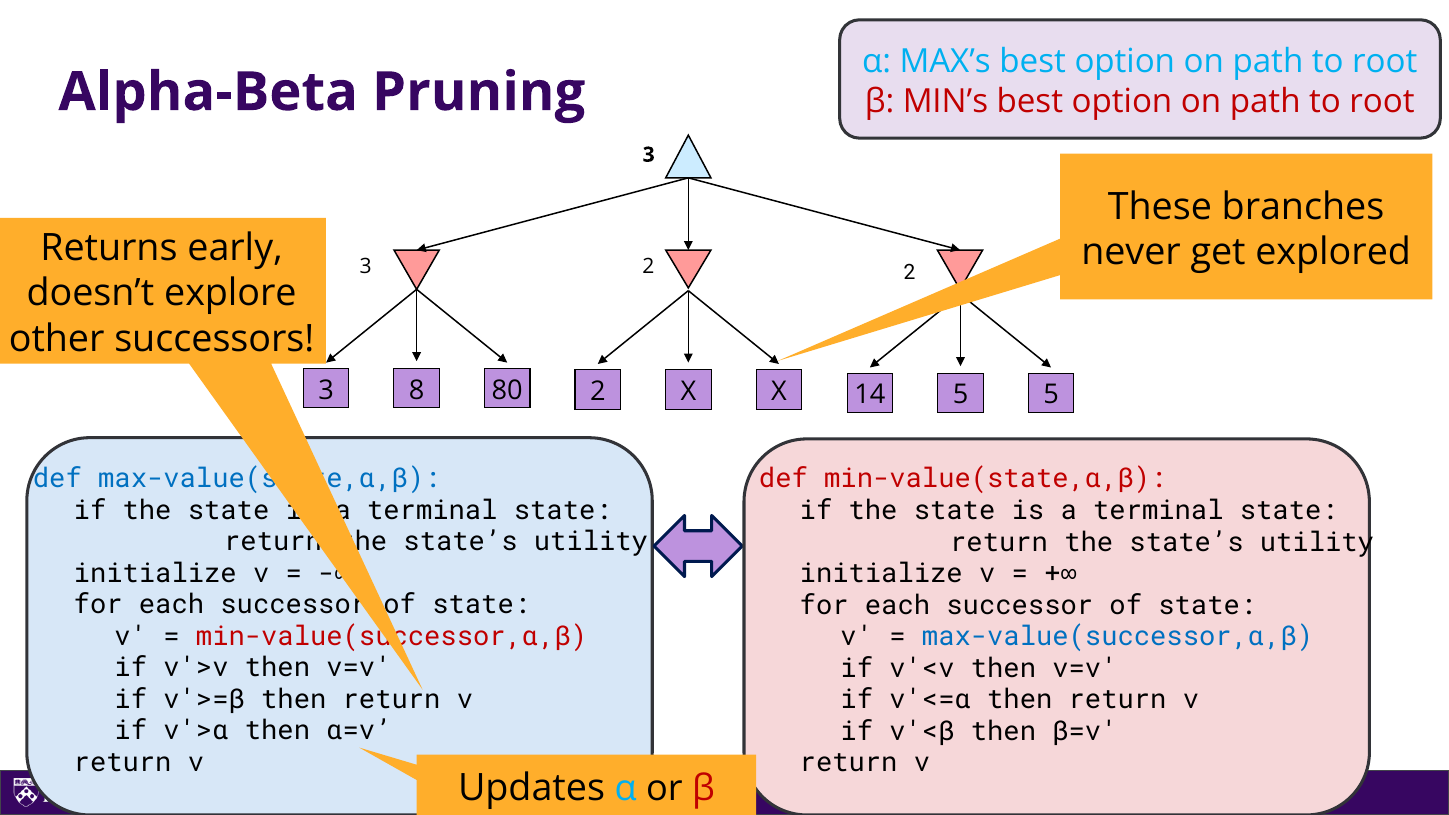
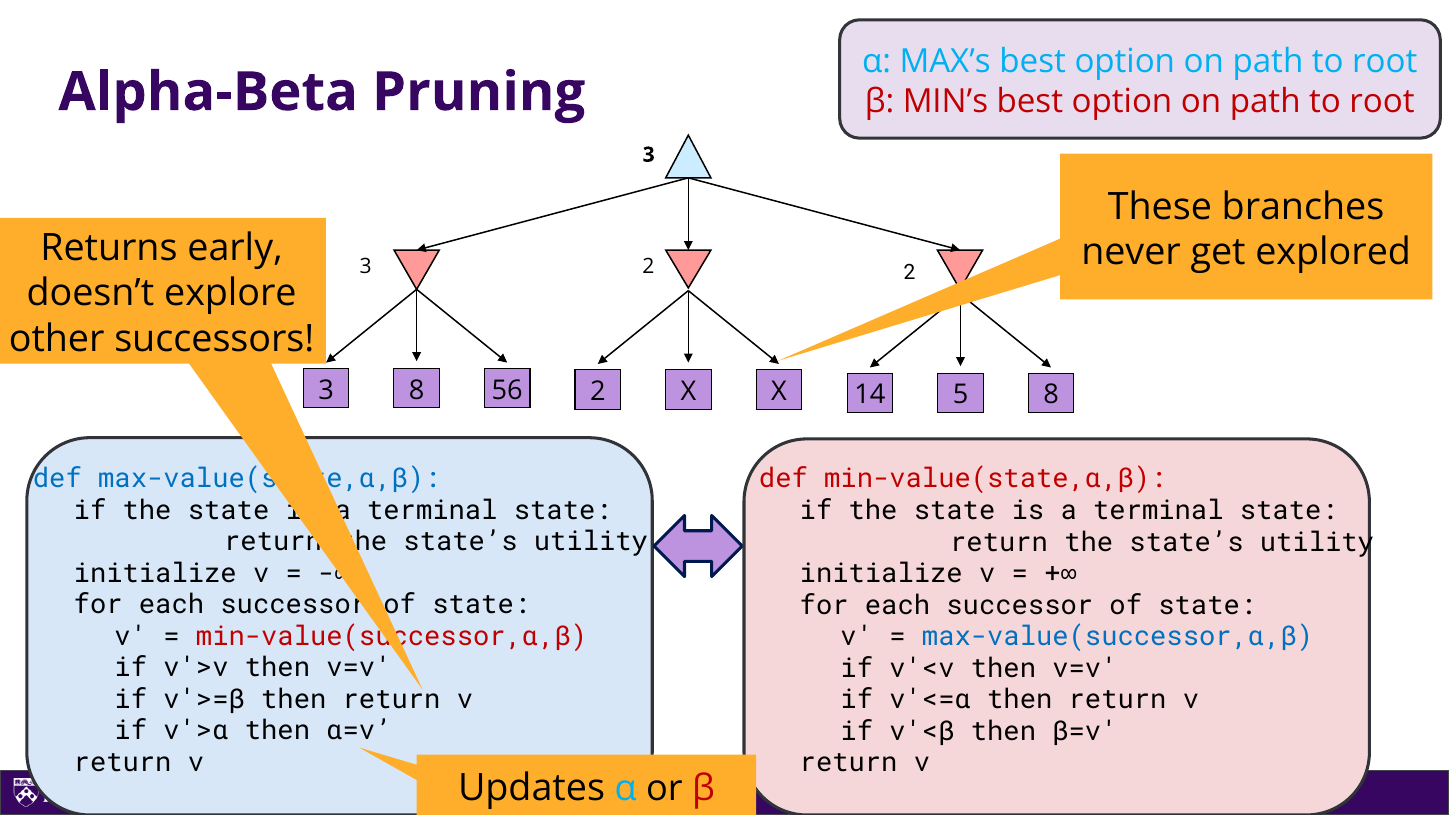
80: 80 -> 56
5 5: 5 -> 8
